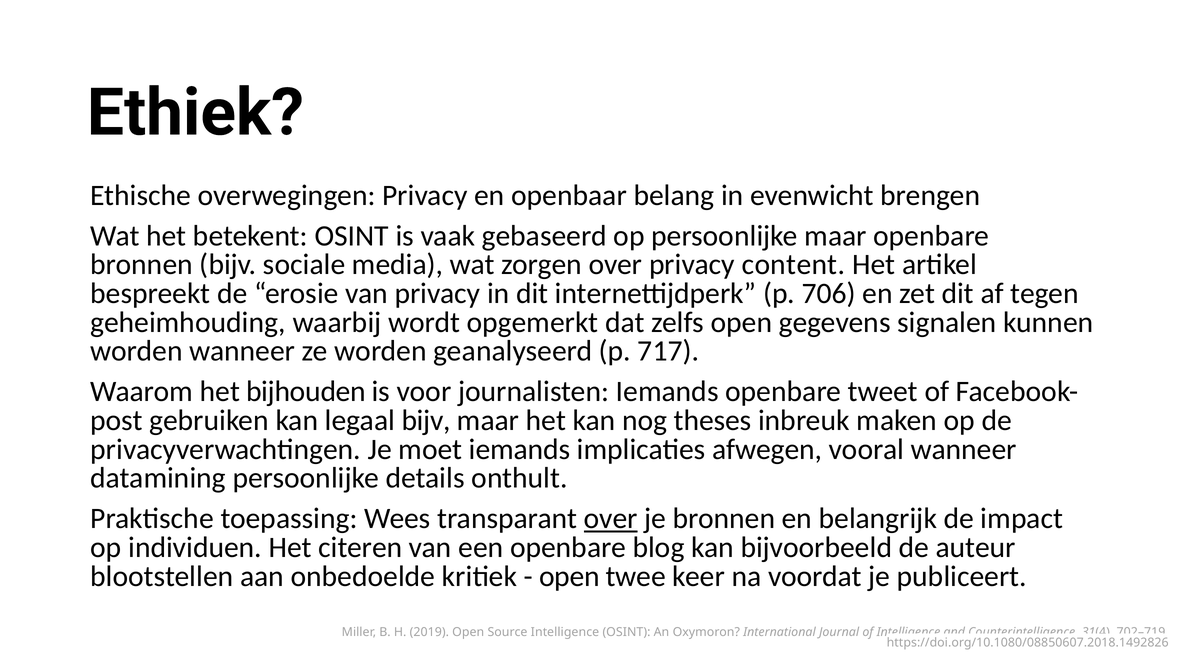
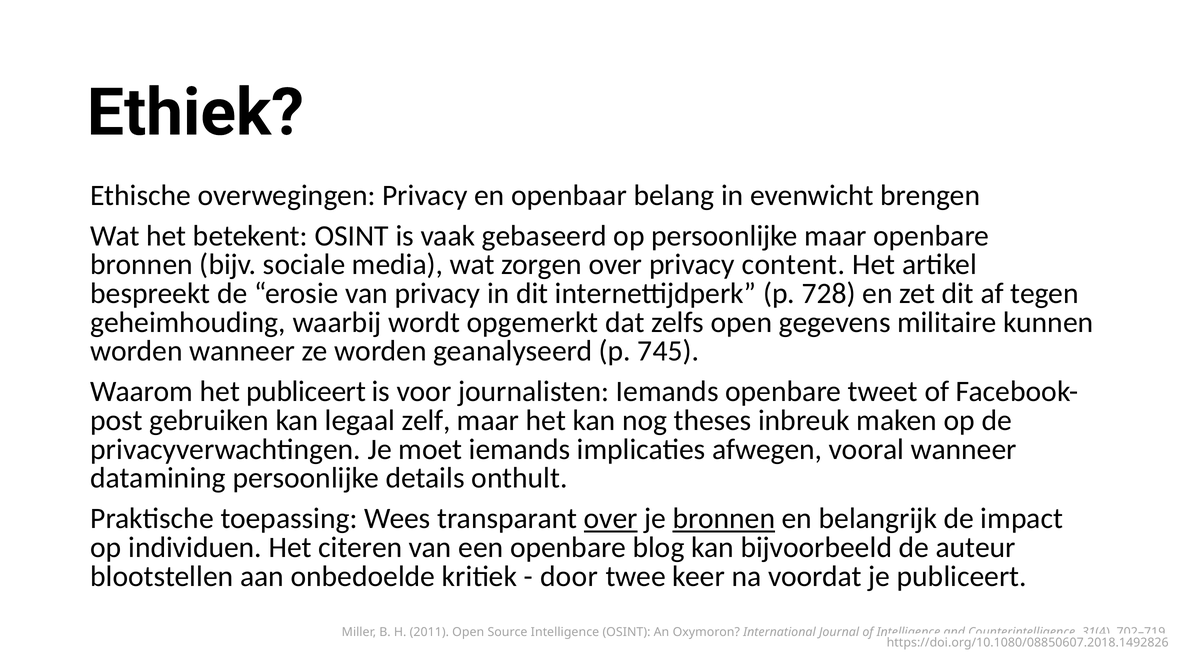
706: 706 -> 728
signalen: signalen -> militaire
717: 717 -> 745
het bijhouden: bijhouden -> publiceert
legaal bijv: bijv -> zelf
bronnen at (724, 519) underline: none -> present
open at (569, 576): open -> door
2019: 2019 -> 2011
